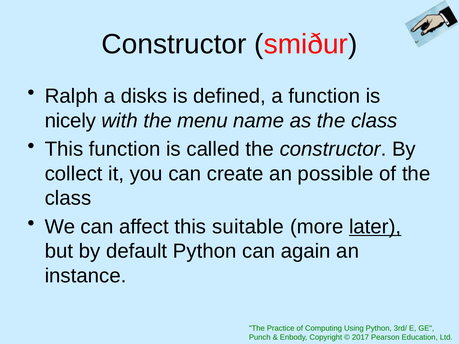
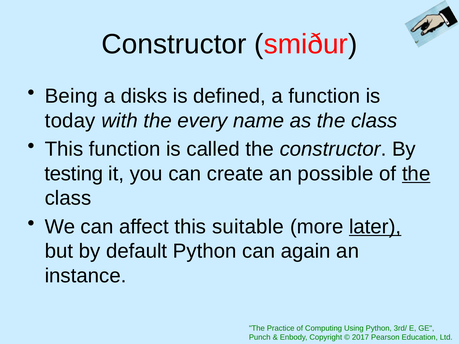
Ralph: Ralph -> Being
nicely: nicely -> today
menu: menu -> every
collect: collect -> testing
the at (416, 174) underline: none -> present
